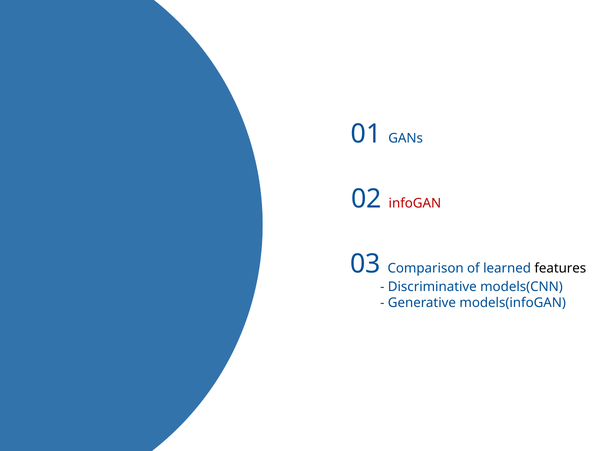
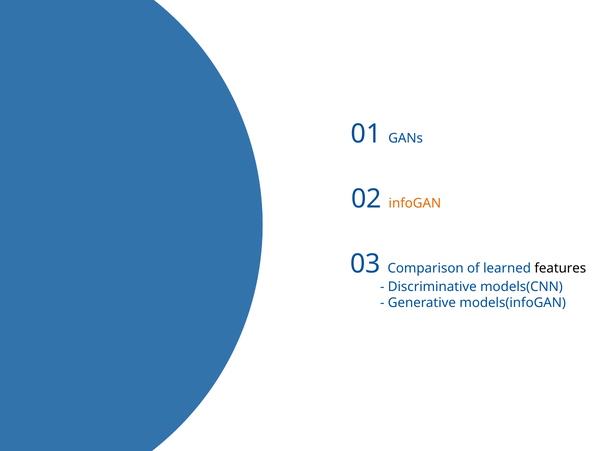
infoGAN colour: red -> orange
